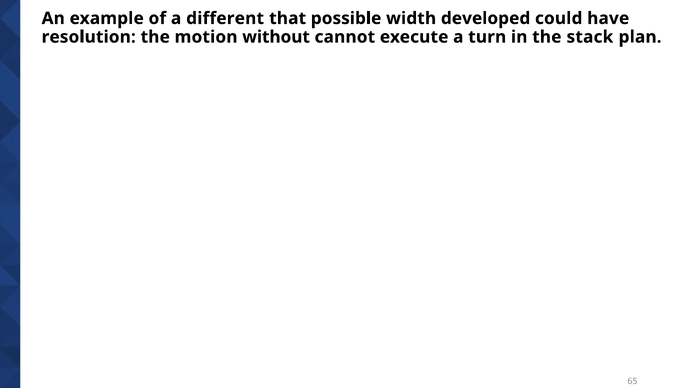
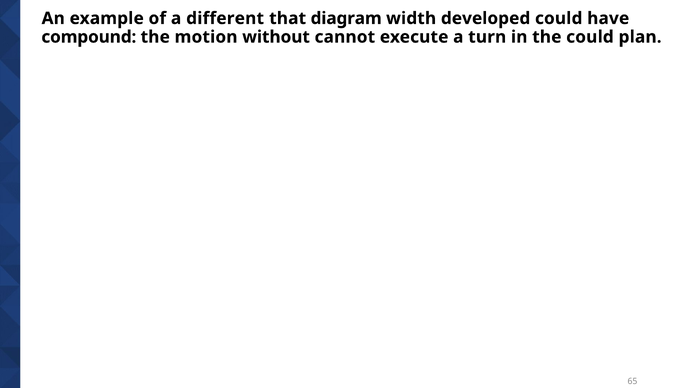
possible: possible -> diagram
resolution: resolution -> compound
the stack: stack -> could
